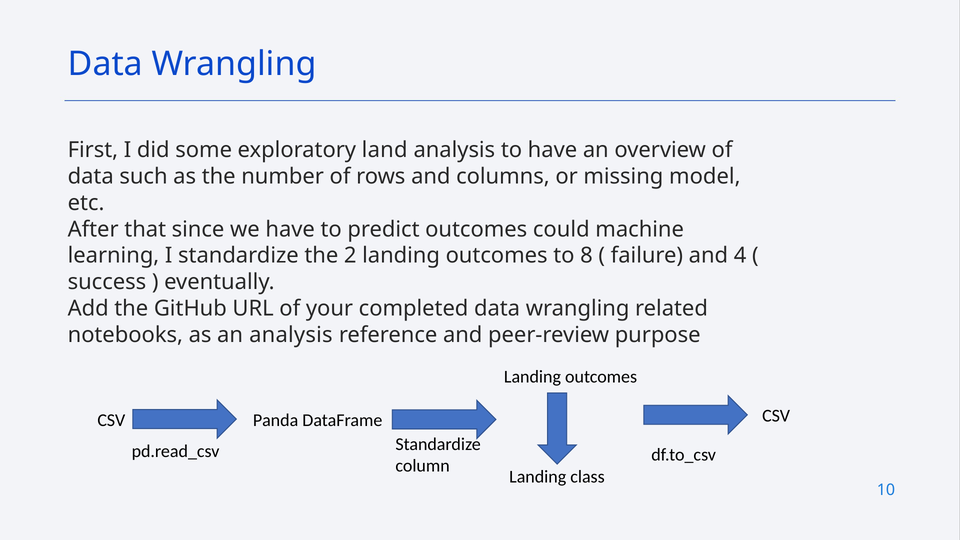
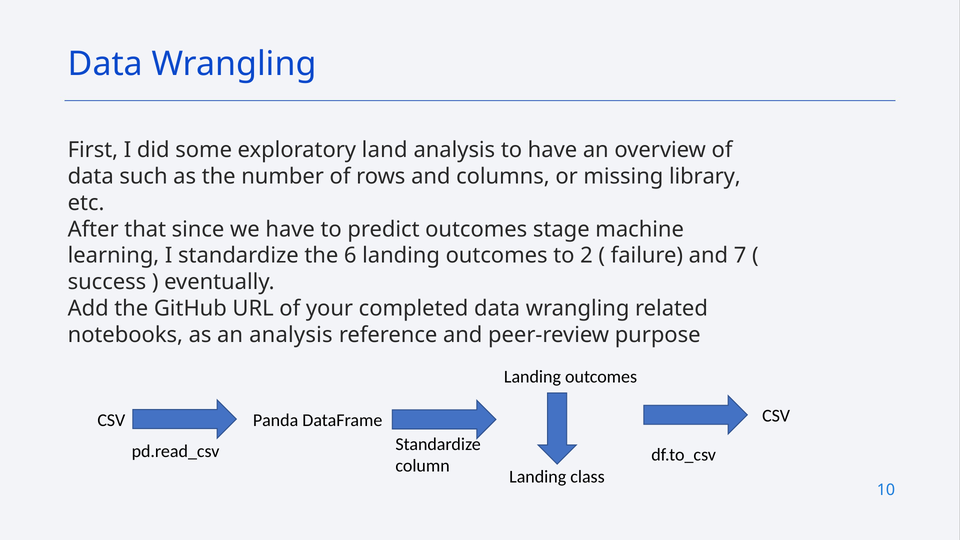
model: model -> library
could: could -> stage
2: 2 -> 6
8: 8 -> 2
4: 4 -> 7
